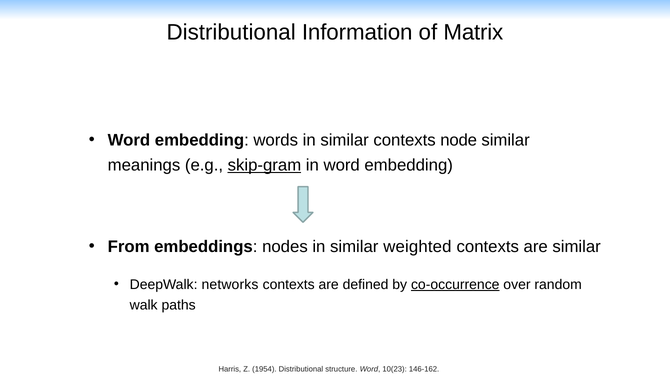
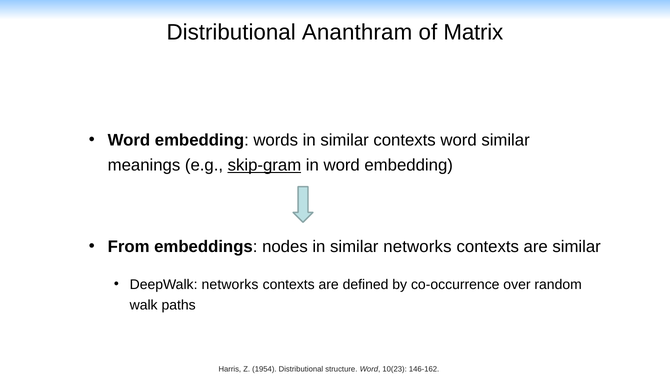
Information: Information -> Ananthram
contexts node: node -> word
similar weighted: weighted -> networks
co-occurrence underline: present -> none
